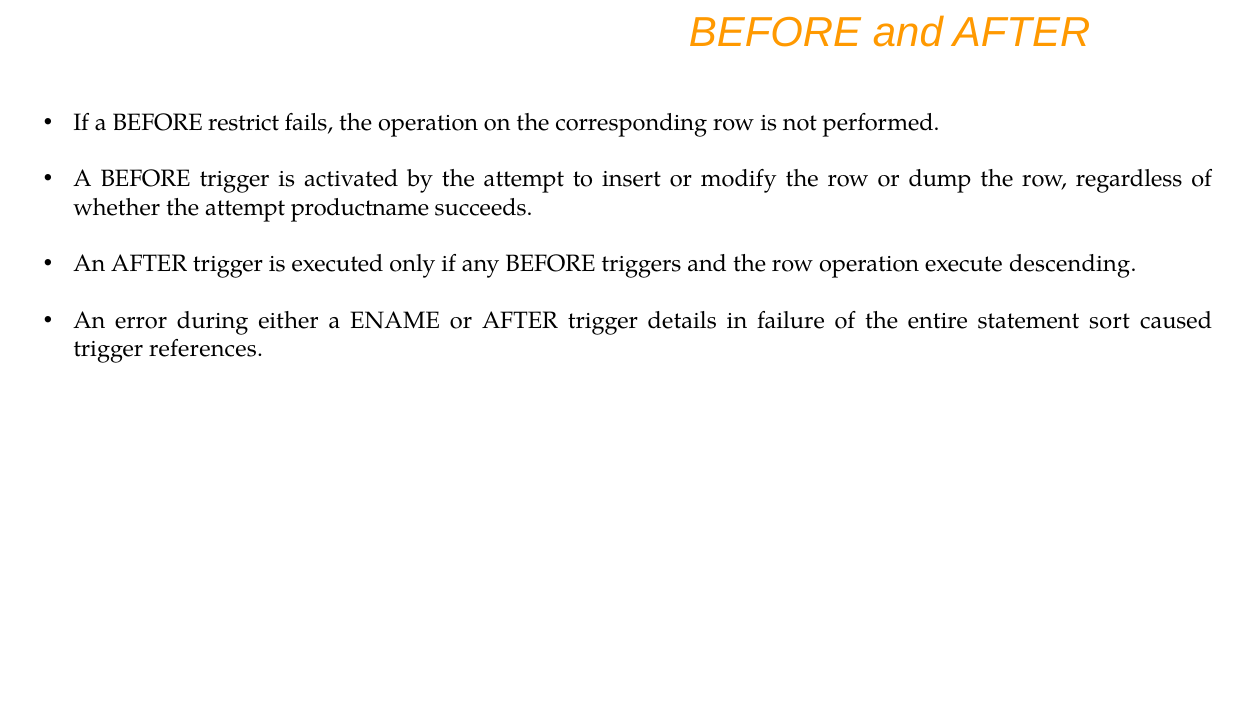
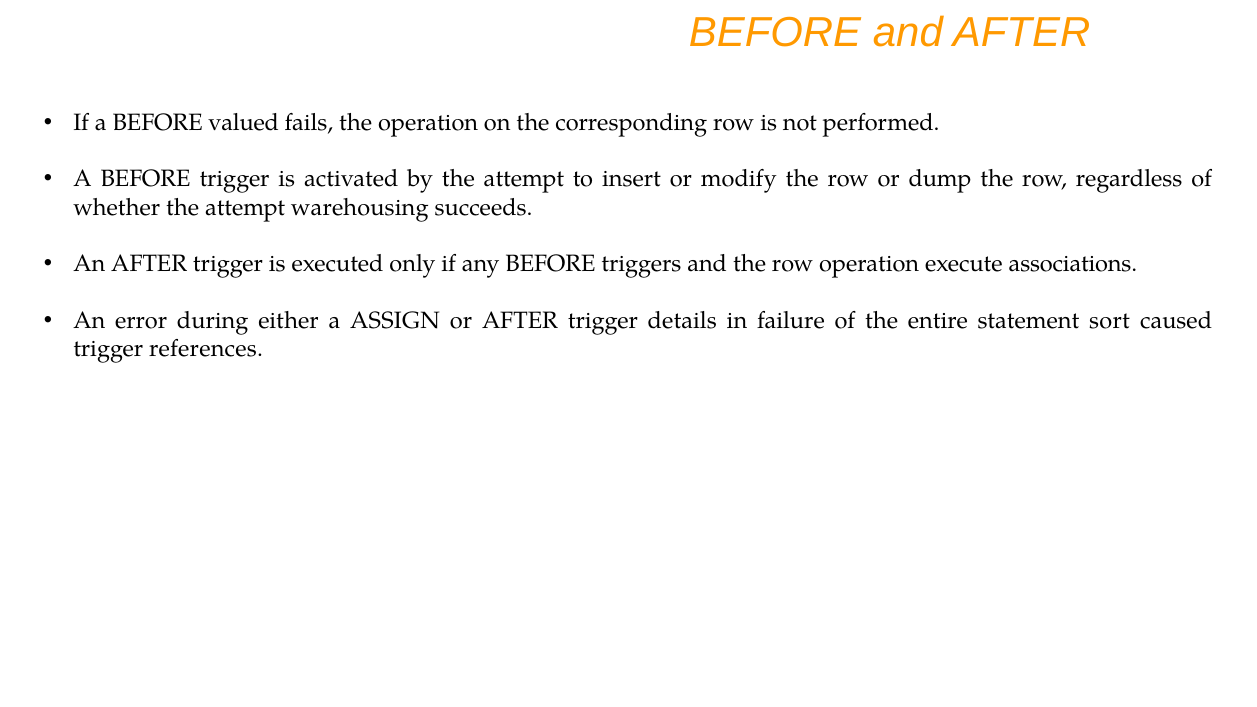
restrict: restrict -> valued
productname: productname -> warehousing
descending: descending -> associations
ENAME: ENAME -> ASSIGN
